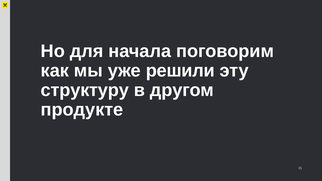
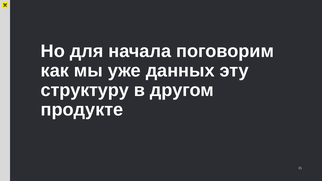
решили: решили -> данных
